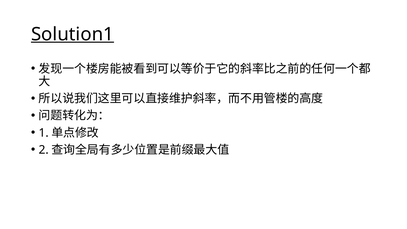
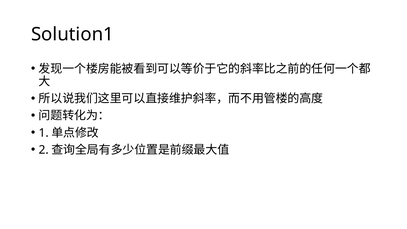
Solution1 underline: present -> none
